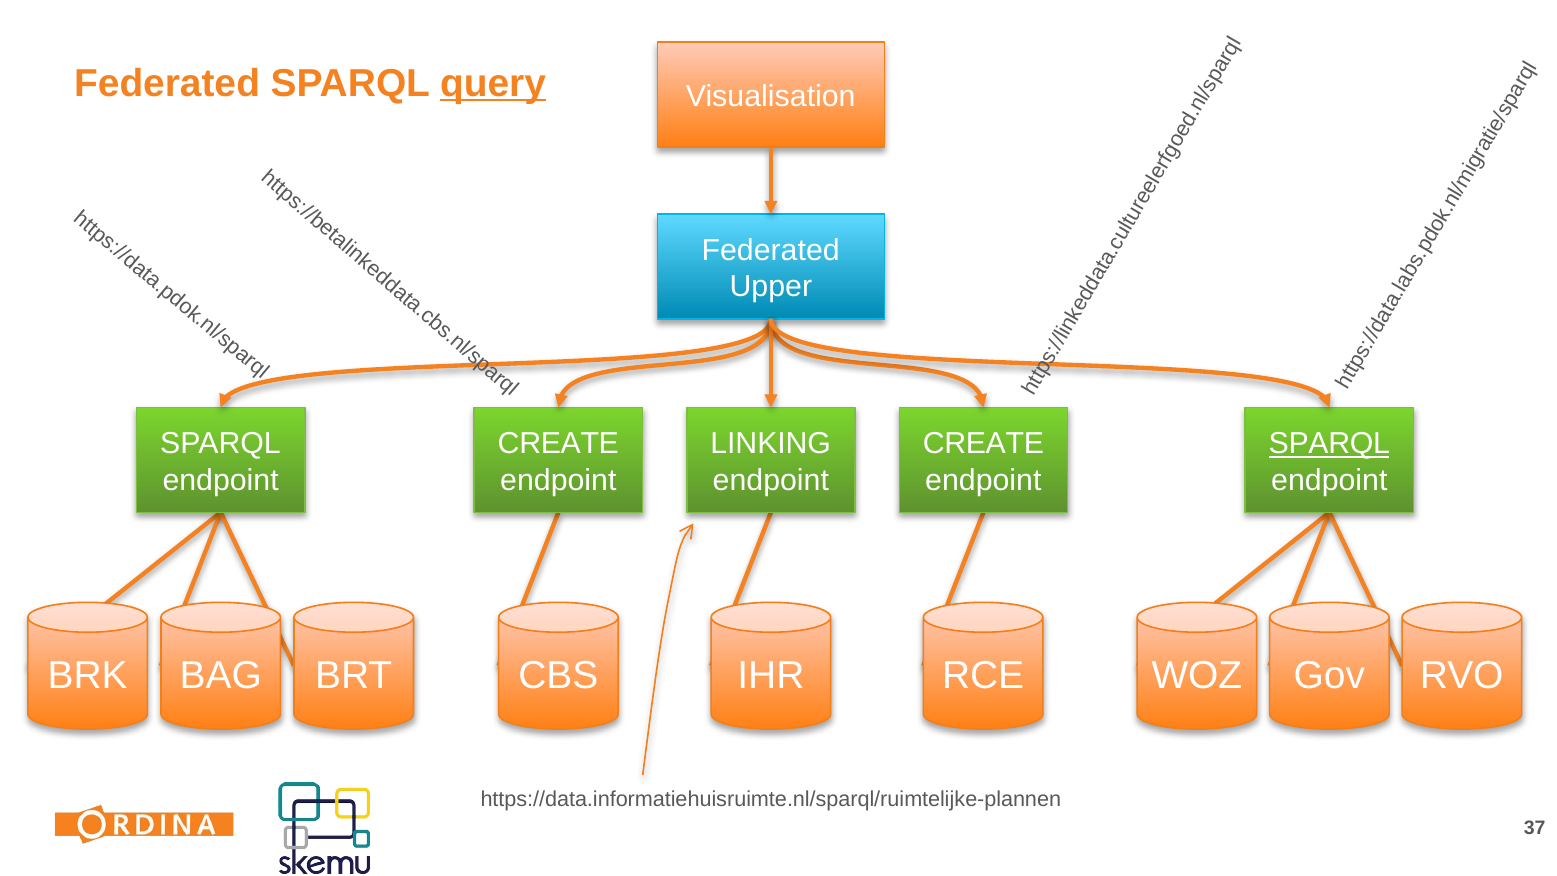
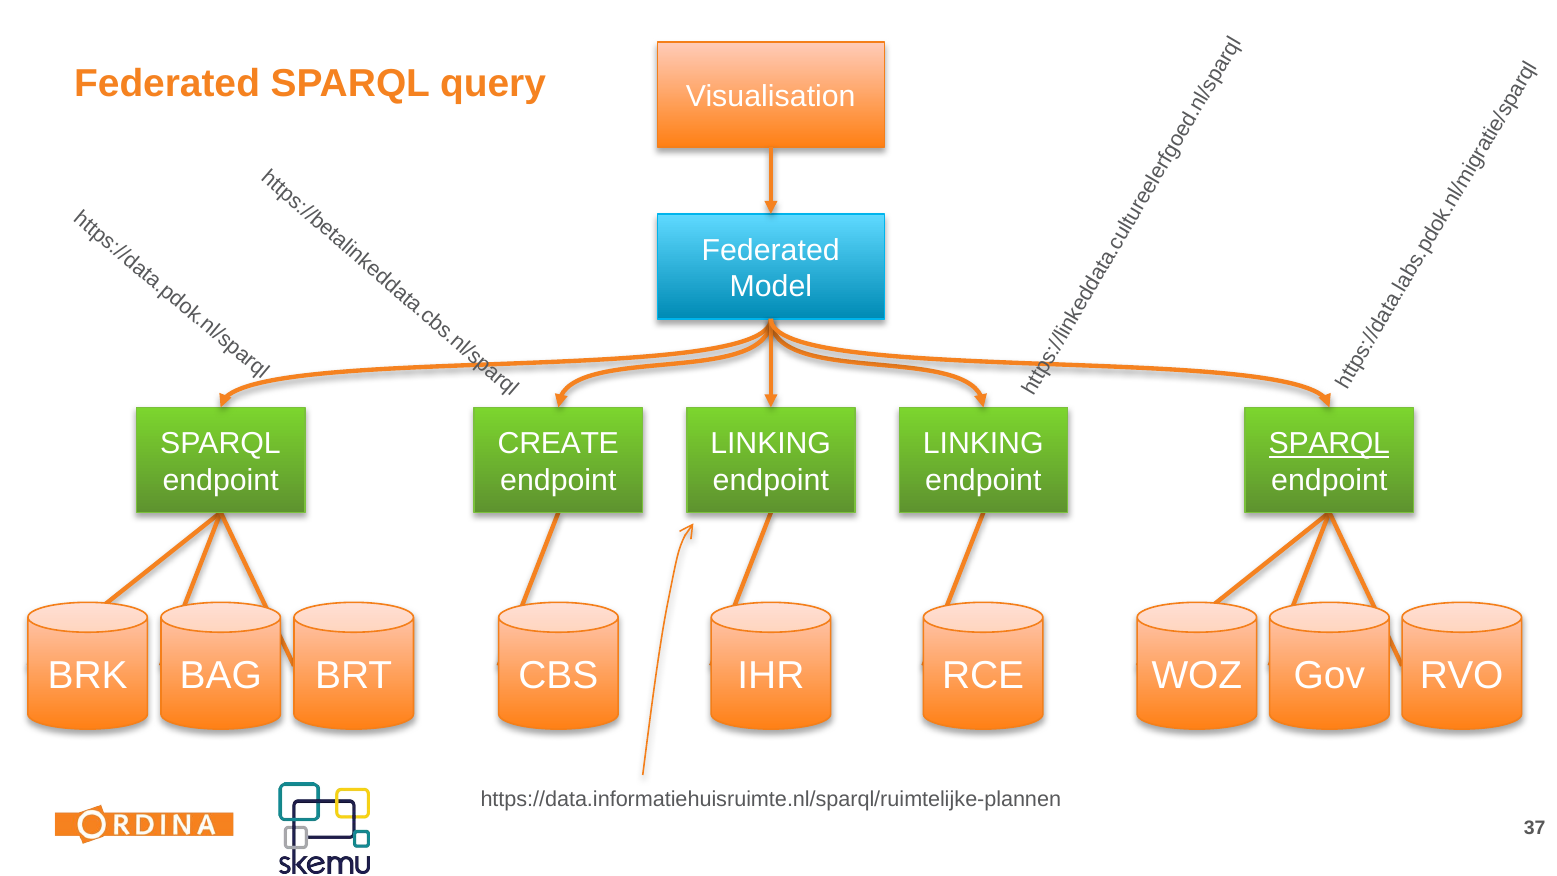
query underline: present -> none
Upper: Upper -> Model
CREATE at (983, 444): CREATE -> LINKING
